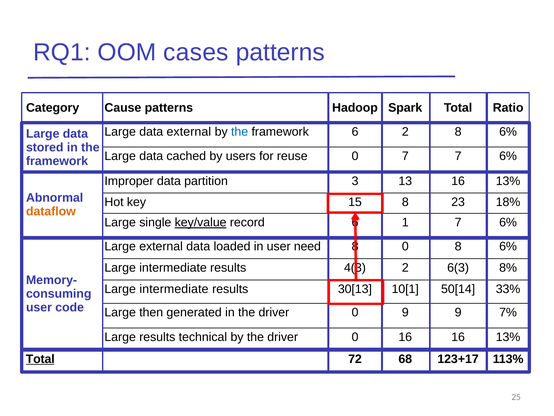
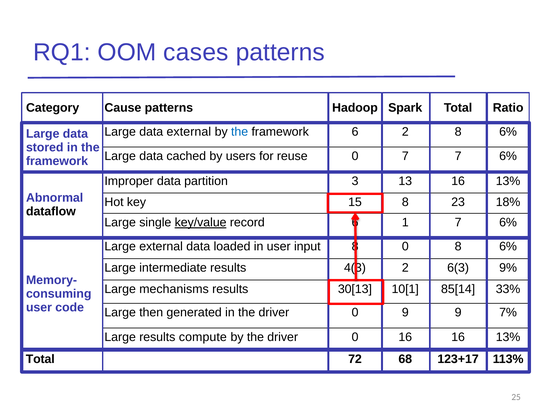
dataflow colour: orange -> black
need: need -> input
8%: 8% -> 9%
intermediate at (174, 289): intermediate -> mechanisms
50[14: 50[14 -> 85[14
technical: technical -> compute
Total at (40, 359) underline: present -> none
